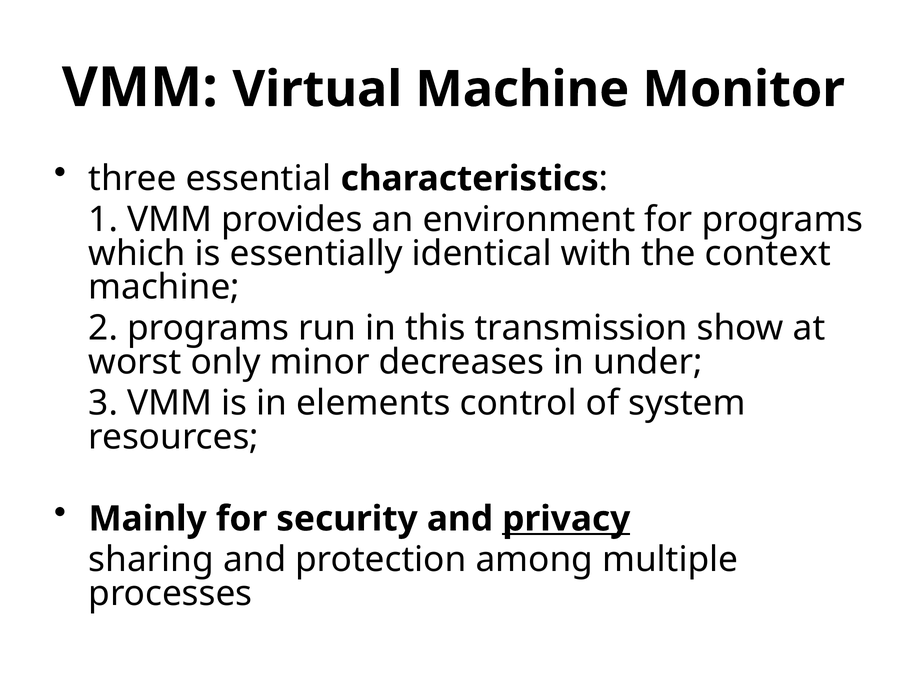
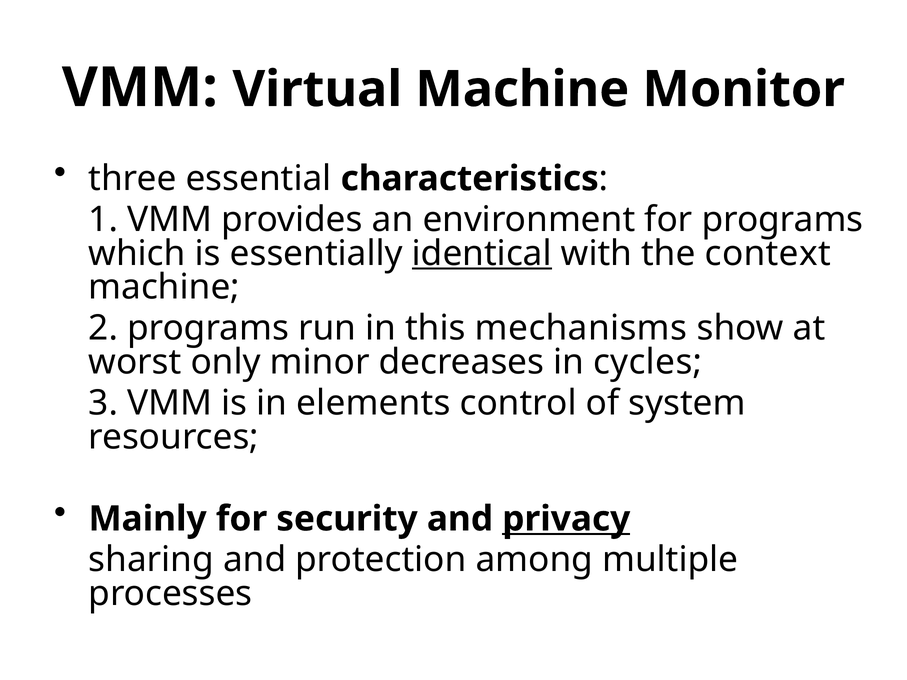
identical underline: none -> present
transmission: transmission -> mechanisms
under: under -> cycles
